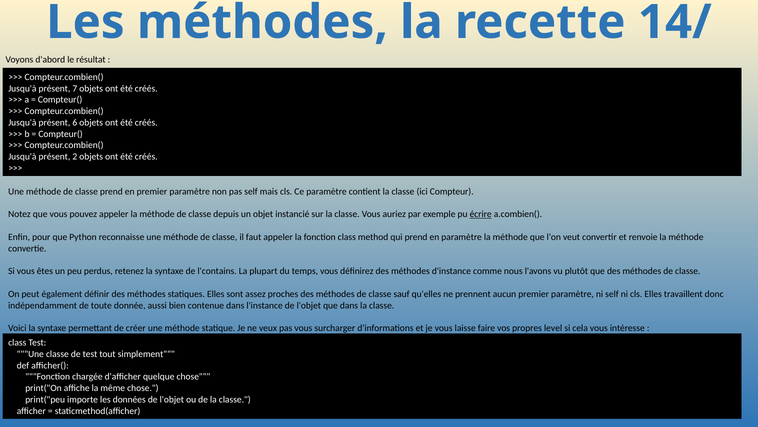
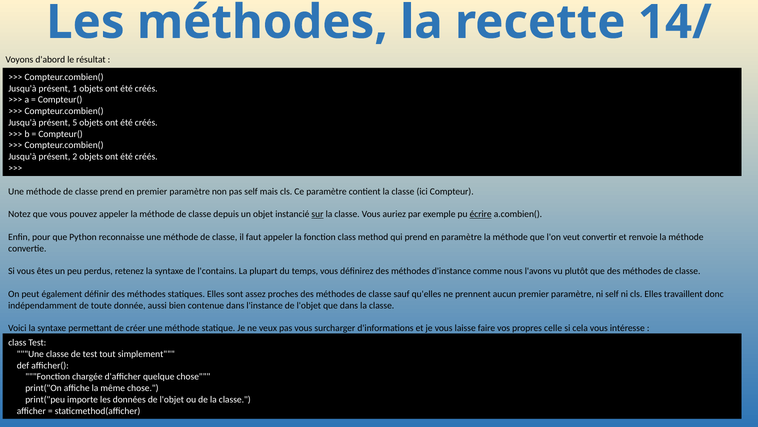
7: 7 -> 1
6: 6 -> 5
sur underline: none -> present
level: level -> celle
